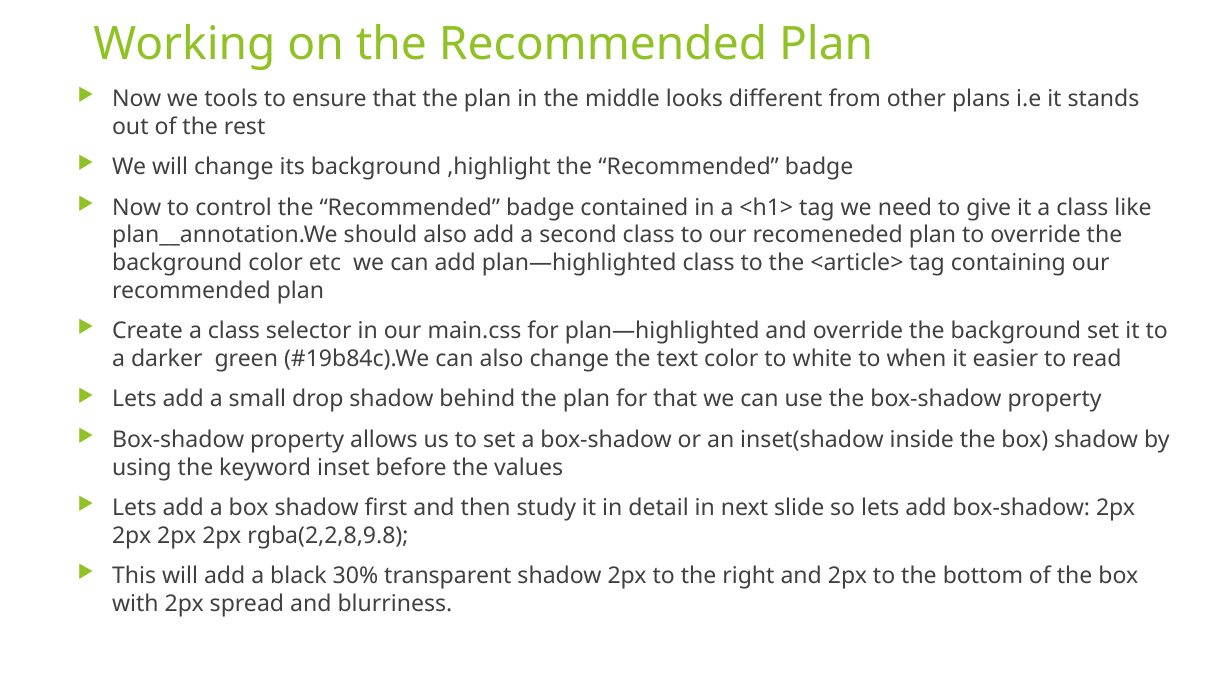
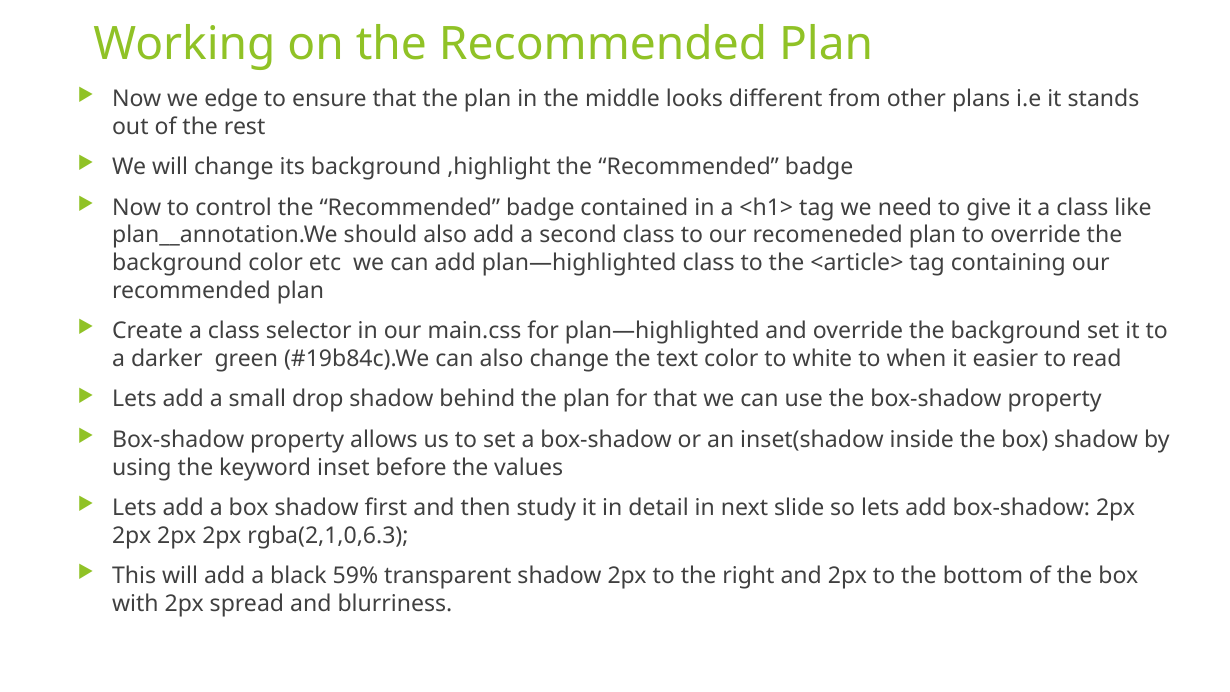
tools: tools -> edge
rgba(2,2,8,9.8: rgba(2,2,8,9.8 -> rgba(2,1,0,6.3
30%: 30% -> 59%
